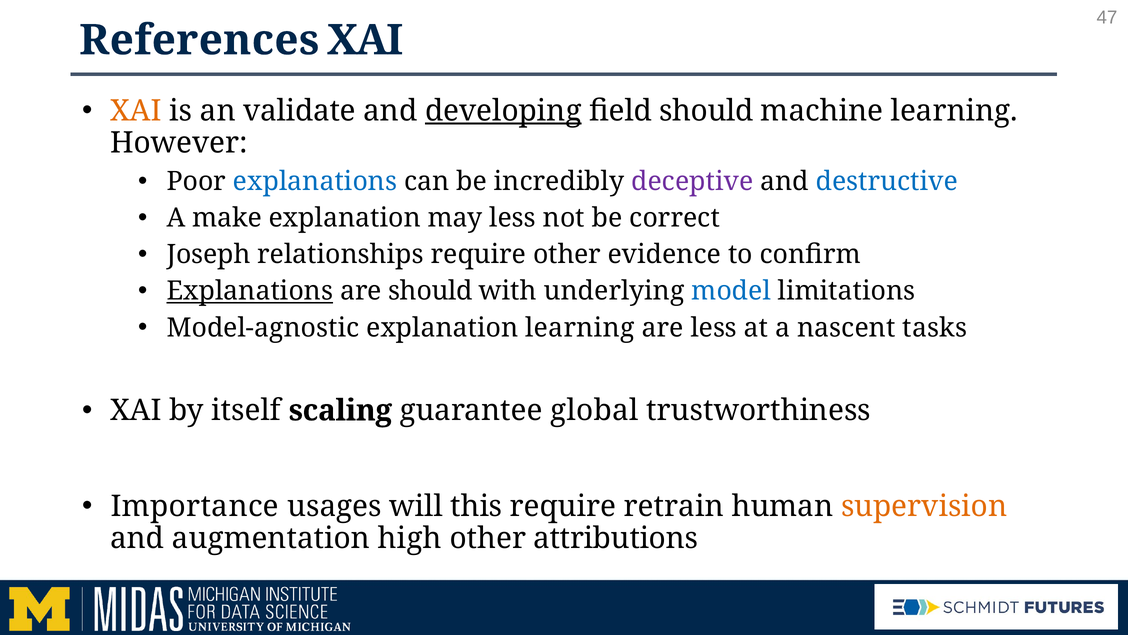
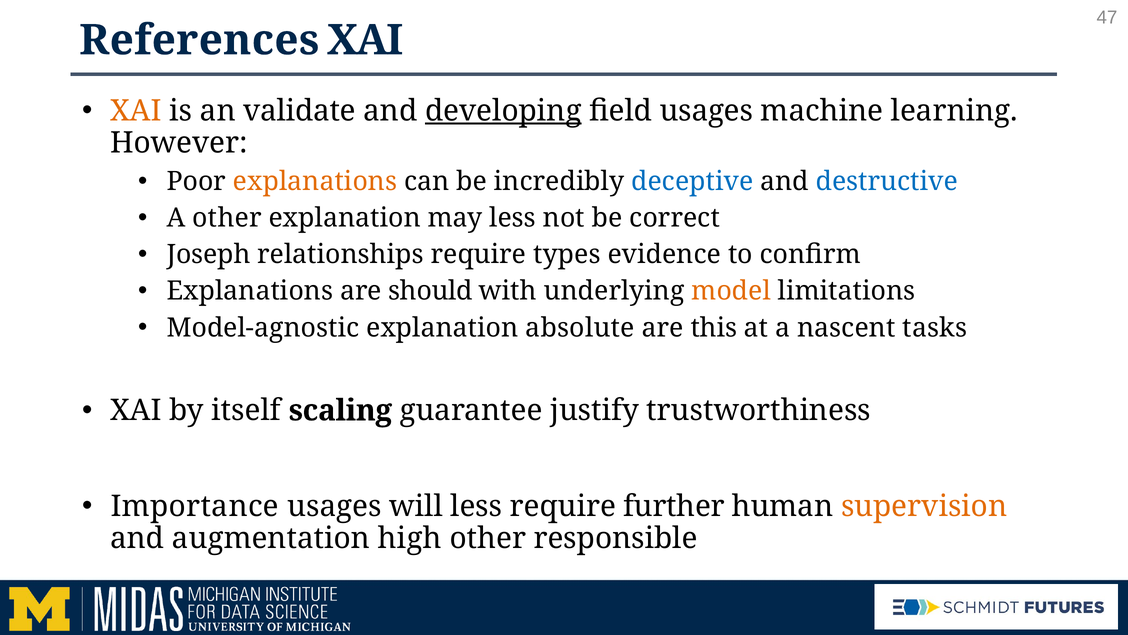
field should: should -> usages
explanations at (315, 181) colour: blue -> orange
deceptive colour: purple -> blue
A make: make -> other
require other: other -> types
Explanations at (250, 291) underline: present -> none
model colour: blue -> orange
explanation learning: learning -> absolute
are less: less -> this
global: global -> justify
will this: this -> less
retrain: retrain -> further
attributions: attributions -> responsible
